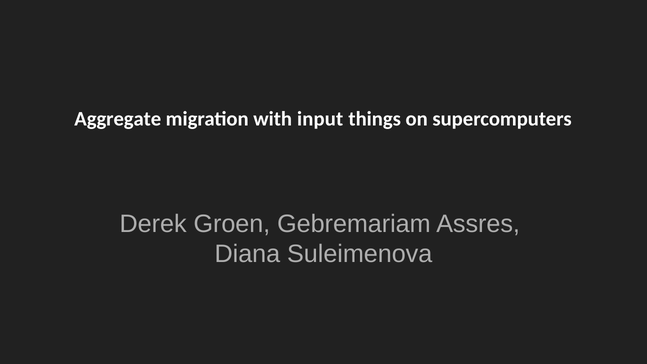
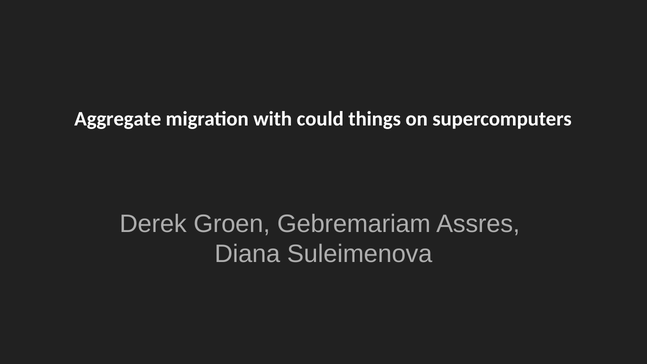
input: input -> could
